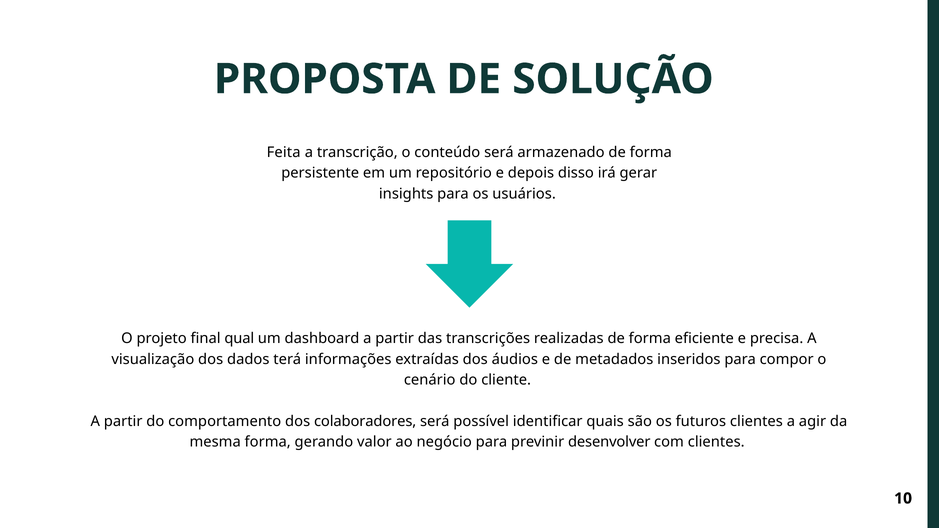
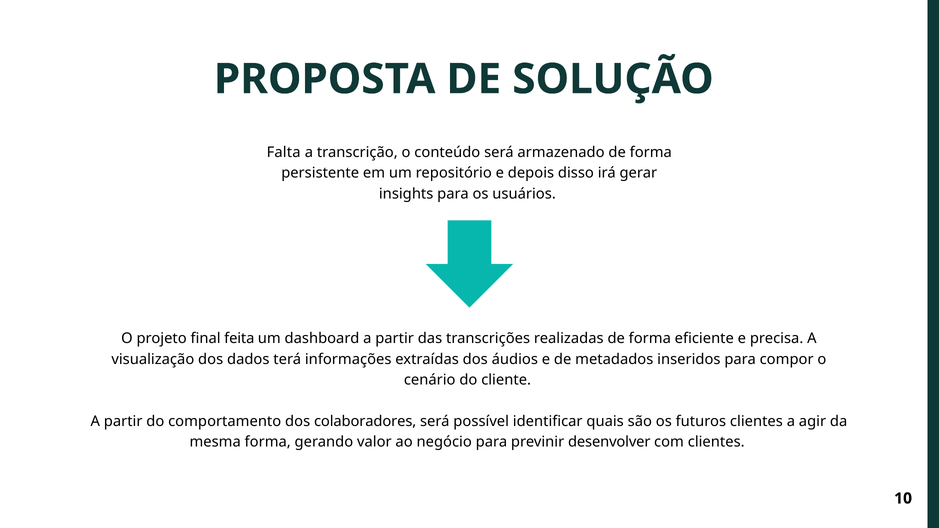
Feita: Feita -> Falta
qual: qual -> feita
